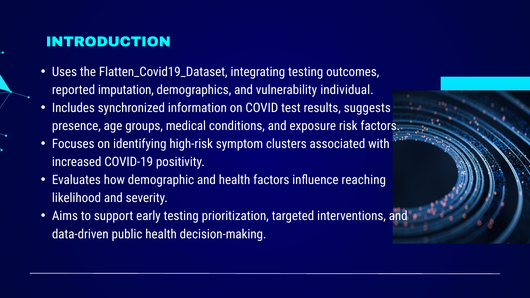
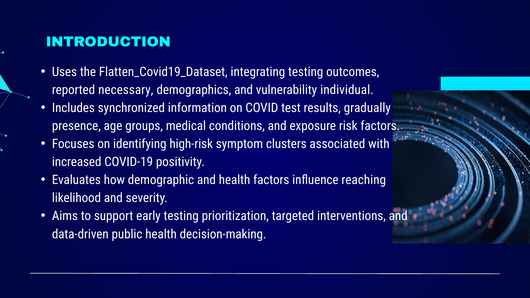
imputation: imputation -> necessary
suggests: suggests -> gradually
